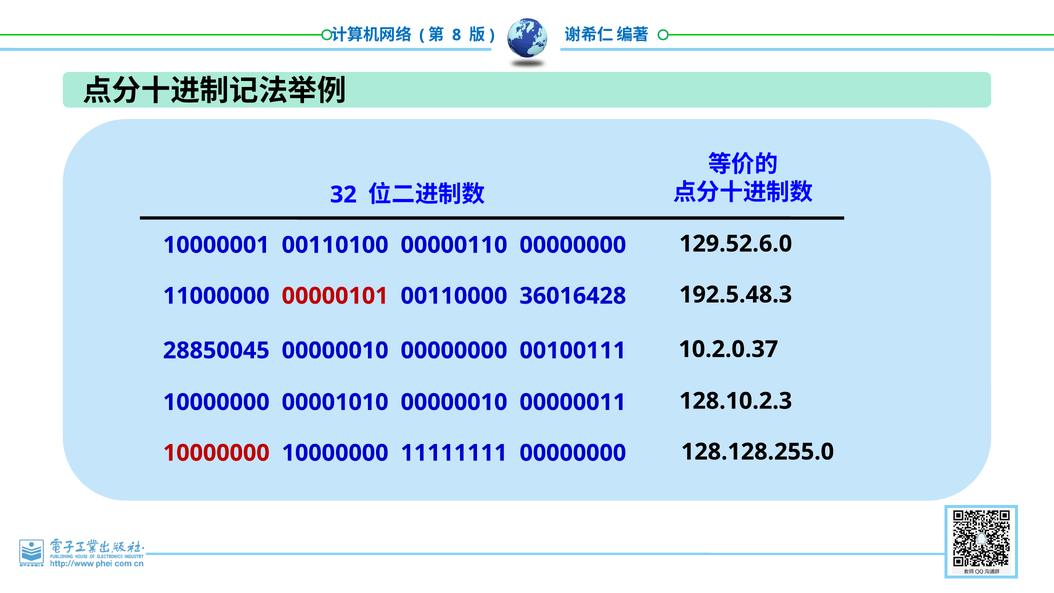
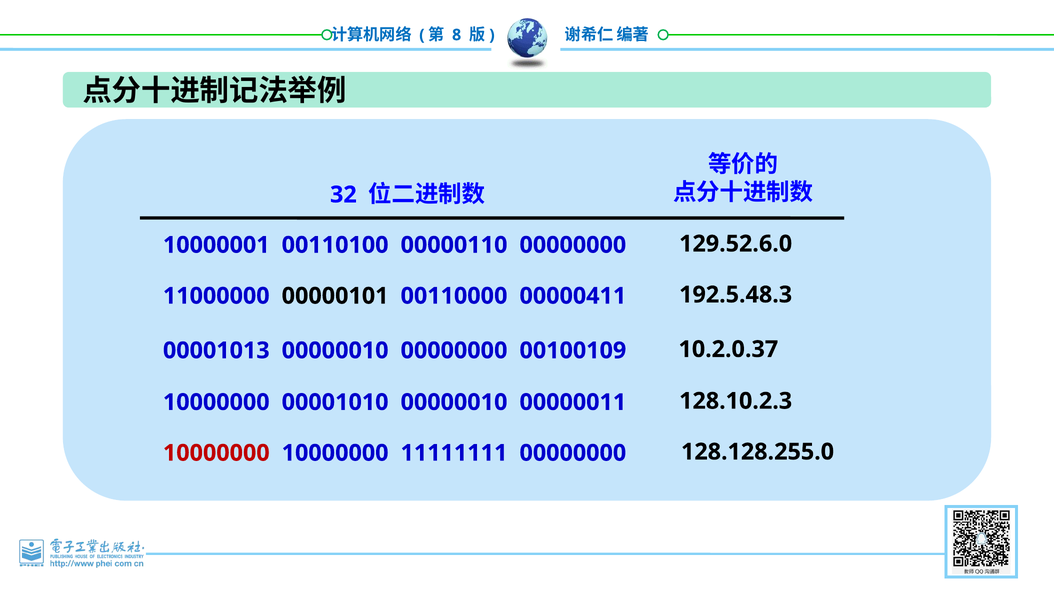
00000101 colour: red -> black
36016428: 36016428 -> 00000411
28850045: 28850045 -> 00001013
00100111: 00100111 -> 00100109
